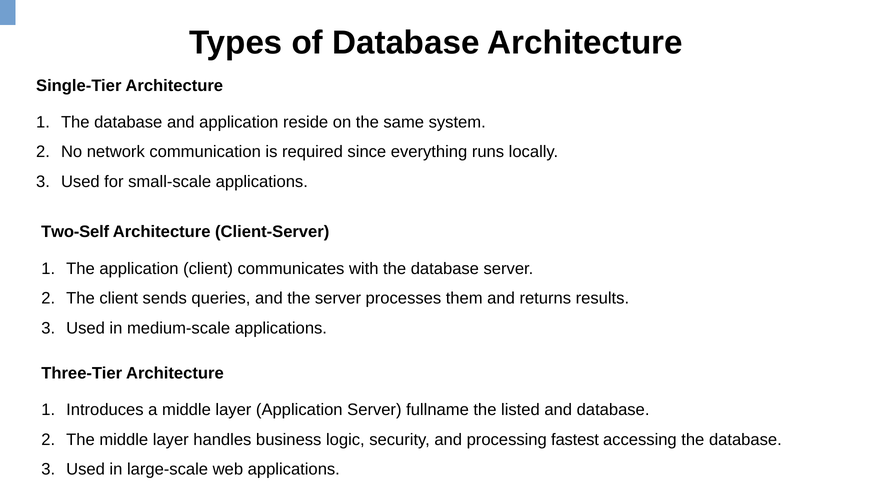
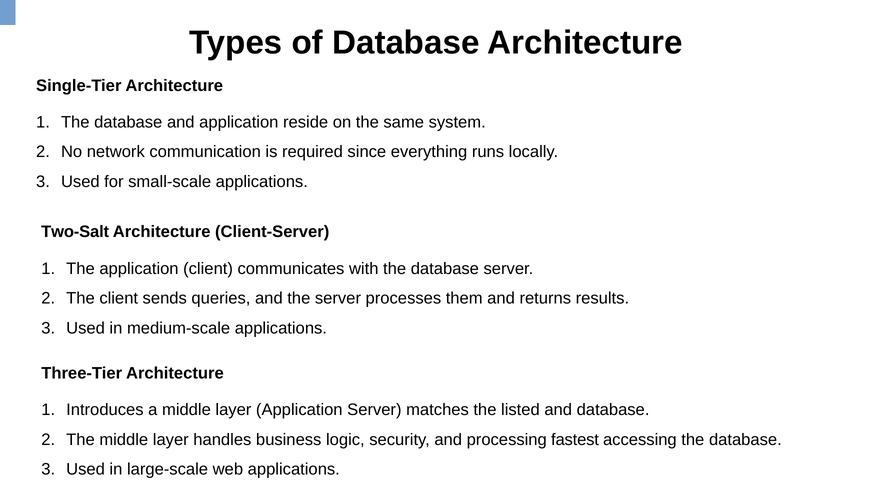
Two-Self: Two-Self -> Two-Salt
fullname: fullname -> matches
